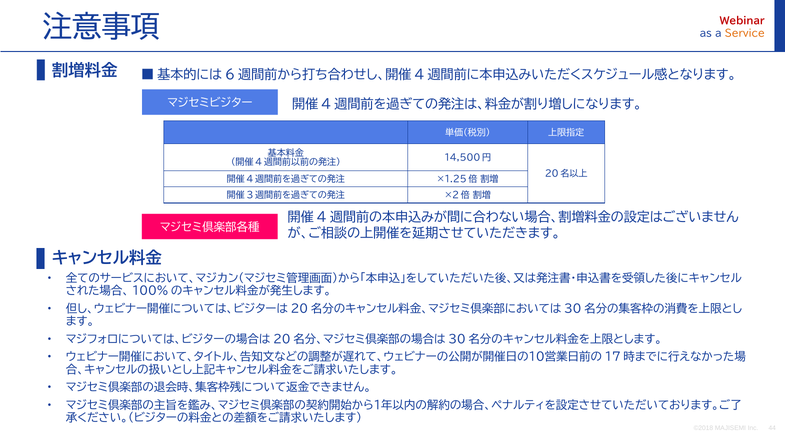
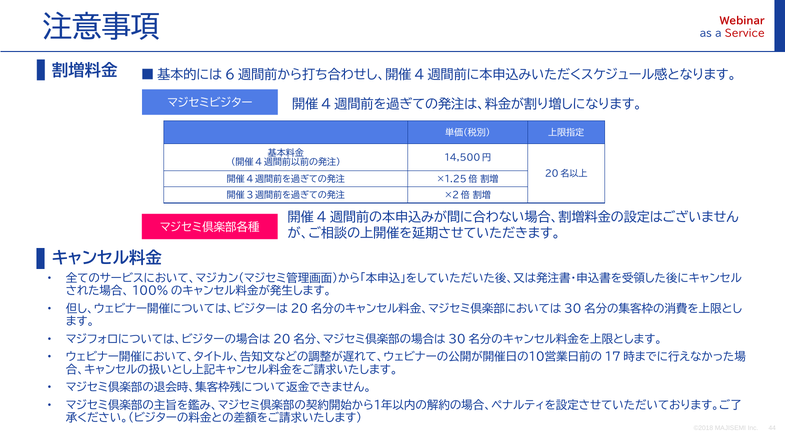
Service colour: orange -> red
